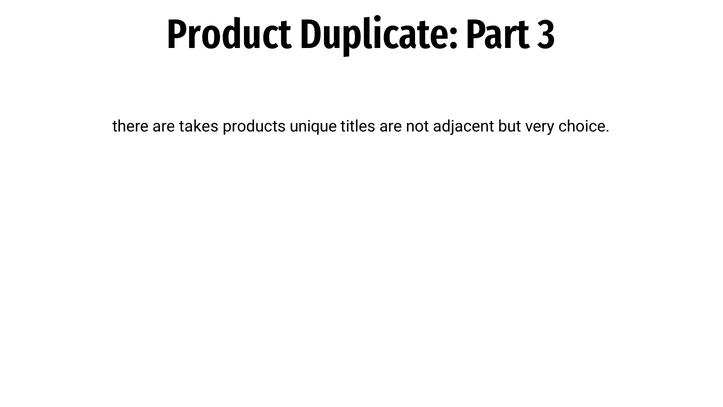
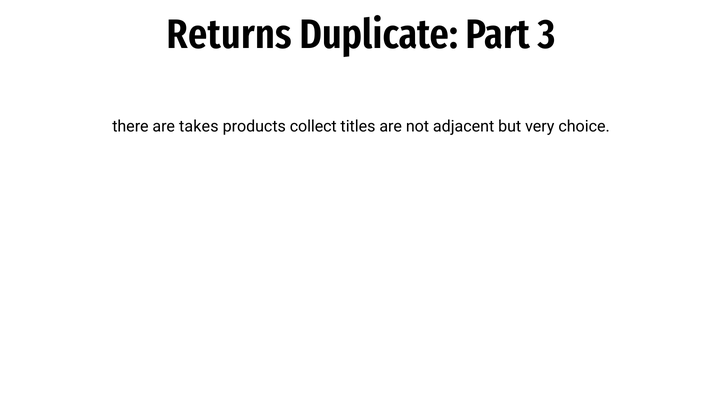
Product: Product -> Returns
unique: unique -> collect
